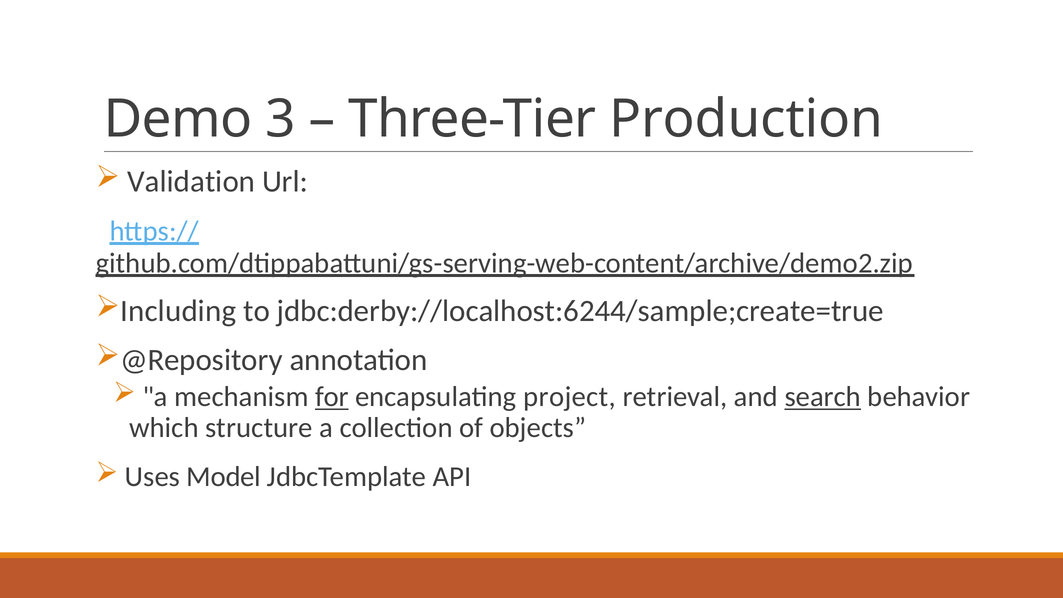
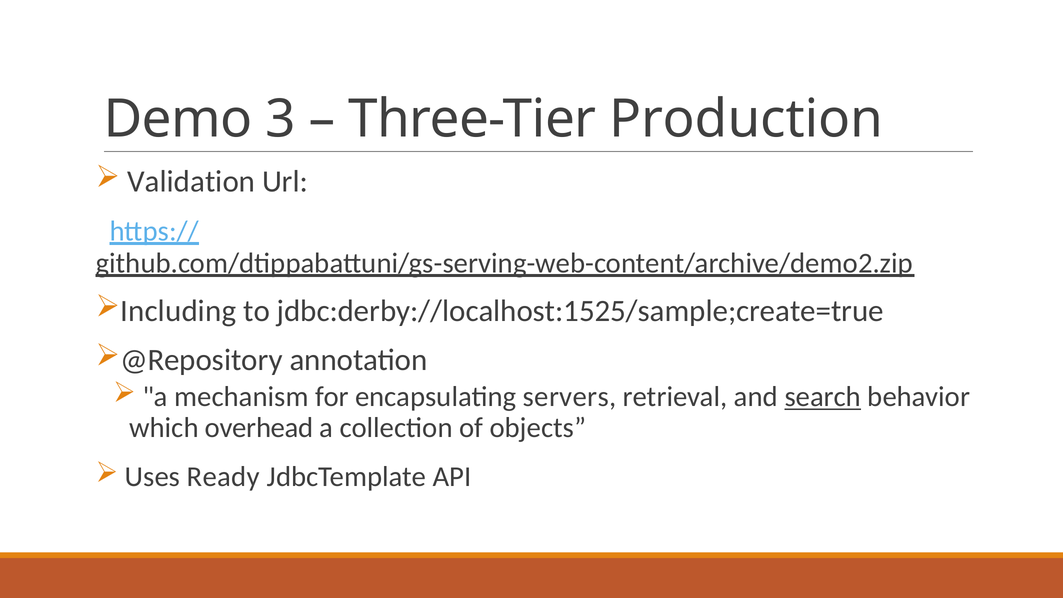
jdbc:derby://localhost:6244/sample;create=true: jdbc:derby://localhost:6244/sample;create=true -> jdbc:derby://localhost:1525/sample;create=true
for underline: present -> none
project: project -> servers
structure: structure -> overhead
Model: Model -> Ready
